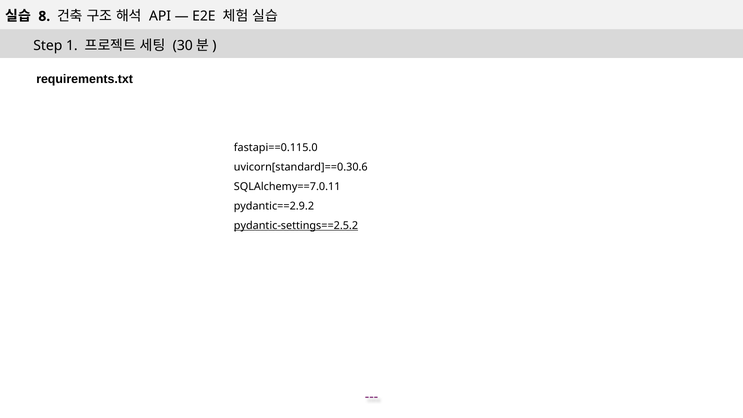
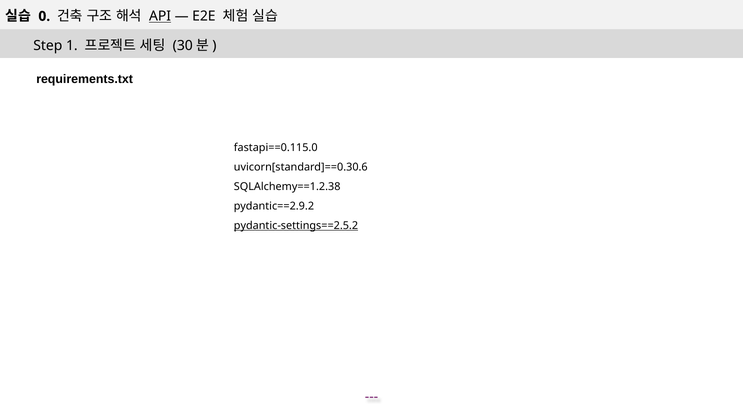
8: 8 -> 0
API underline: none -> present
SQLAlchemy==7.0.11: SQLAlchemy==7.0.11 -> SQLAlchemy==1.2.38
